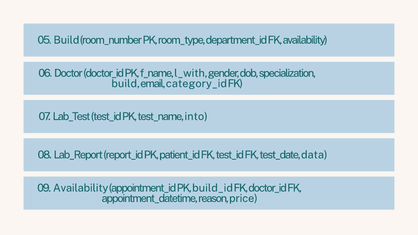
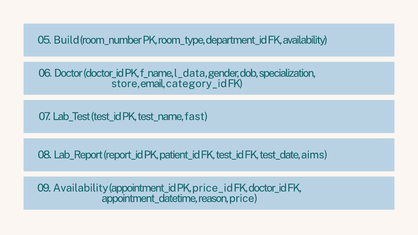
l_with: l_with -> l_data
build at (126, 84): build -> store
into: into -> fast
data: data -> aims
build_id: build_id -> price_id
